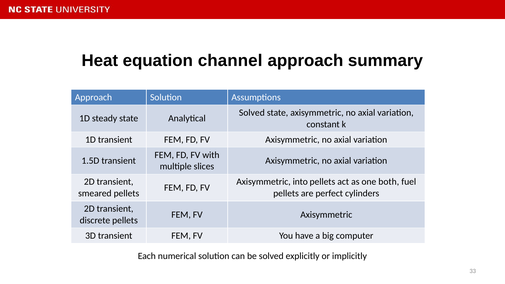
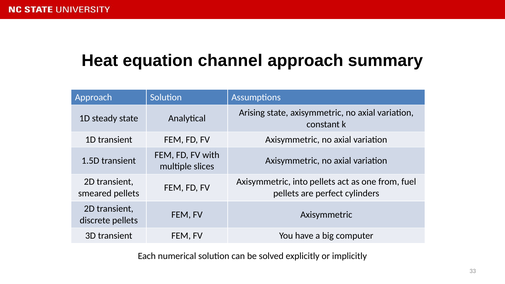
Solved at (252, 113): Solved -> Arising
both: both -> from
